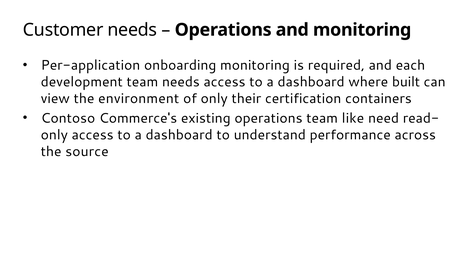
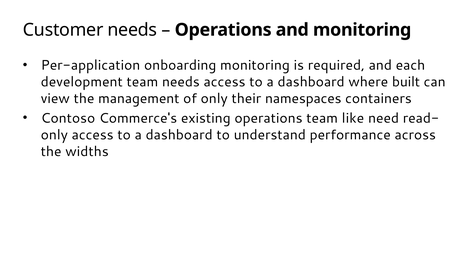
environment: environment -> management
certification: certification -> namespaces
source: source -> widths
